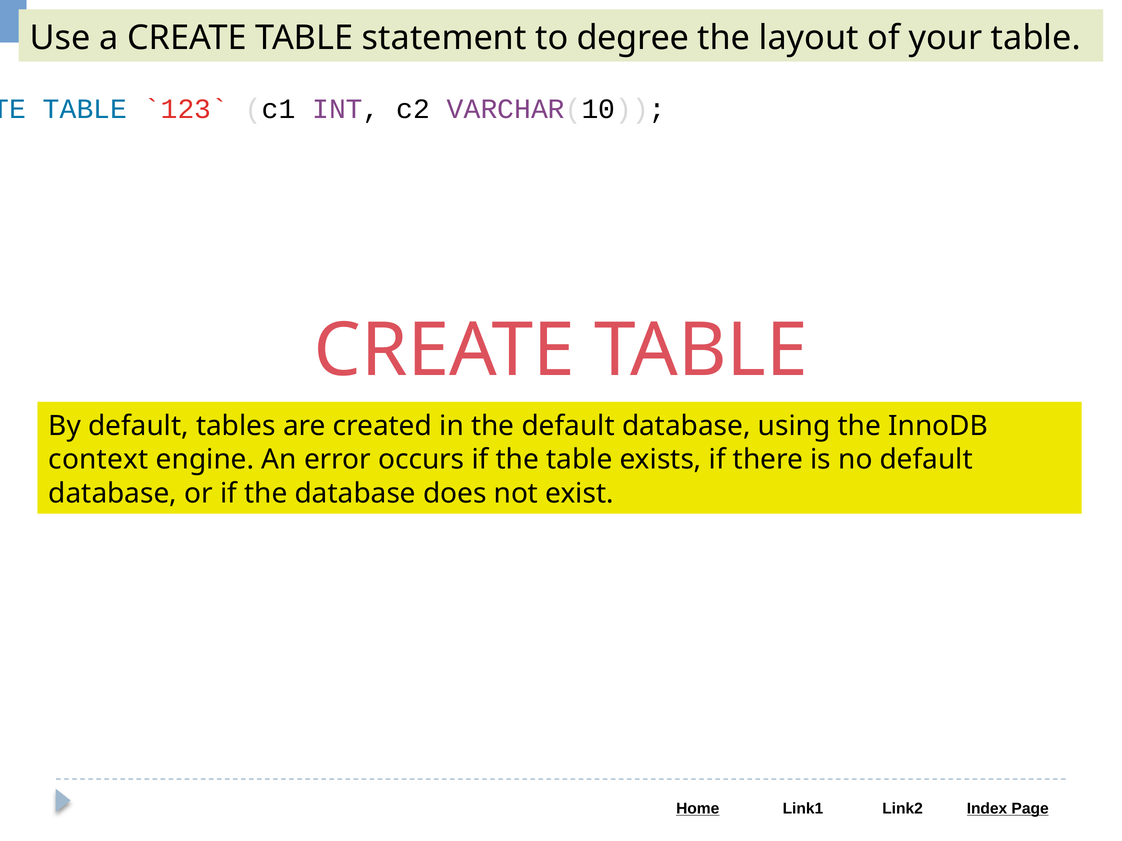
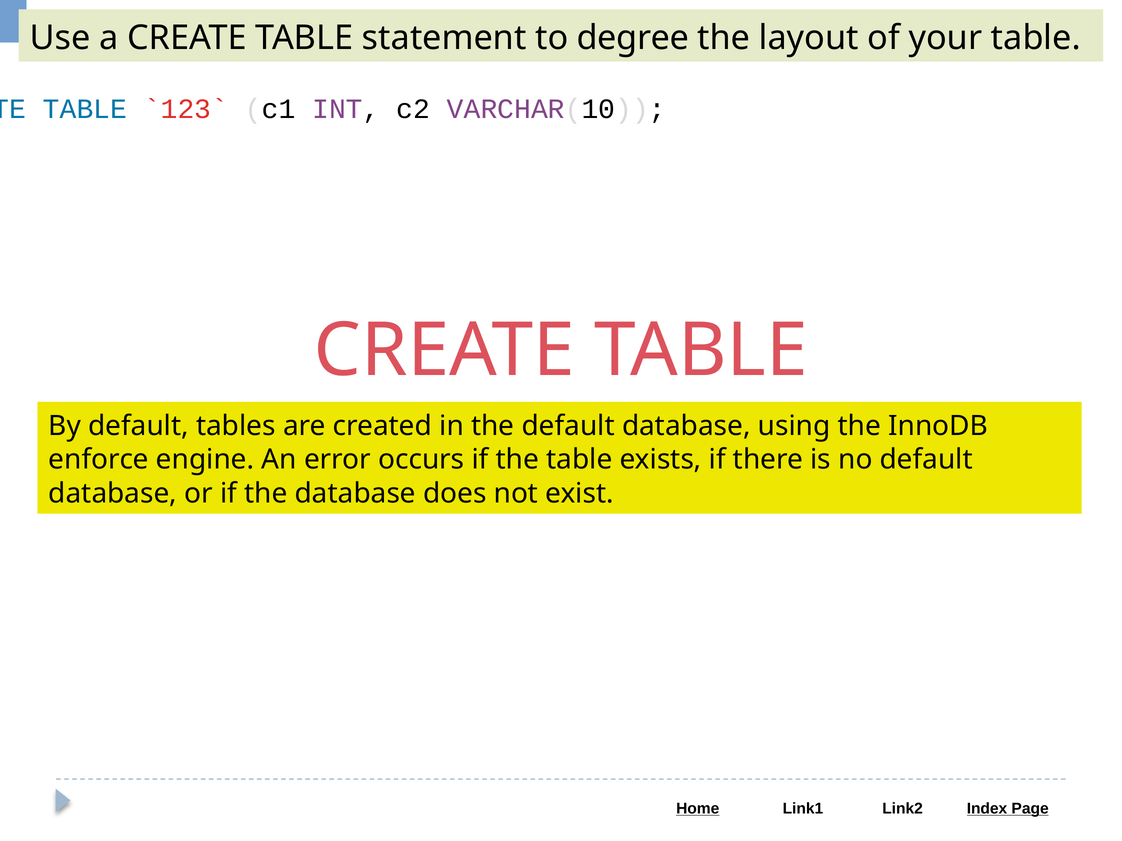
context: context -> enforce
